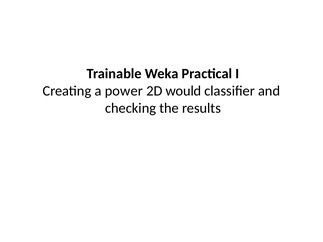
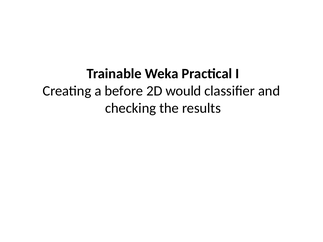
power: power -> before
